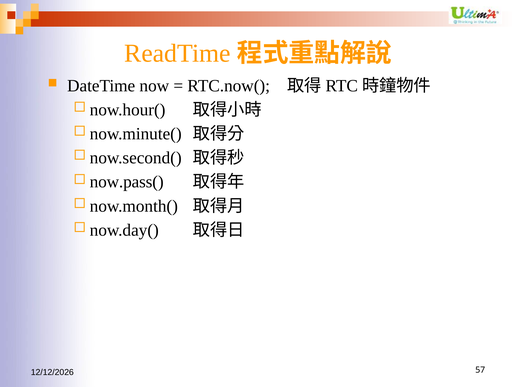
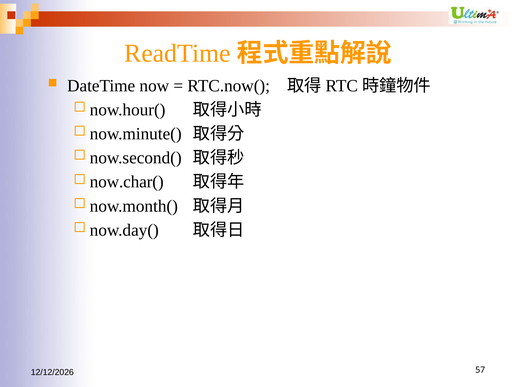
now.pass(: now.pass( -> now.char(
